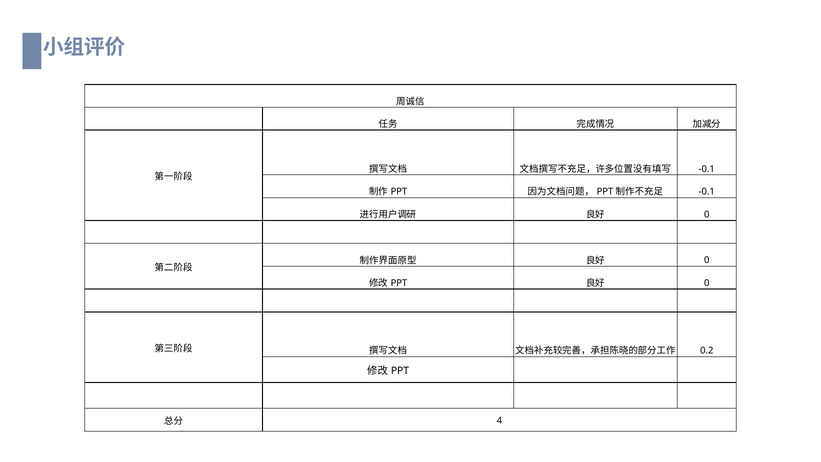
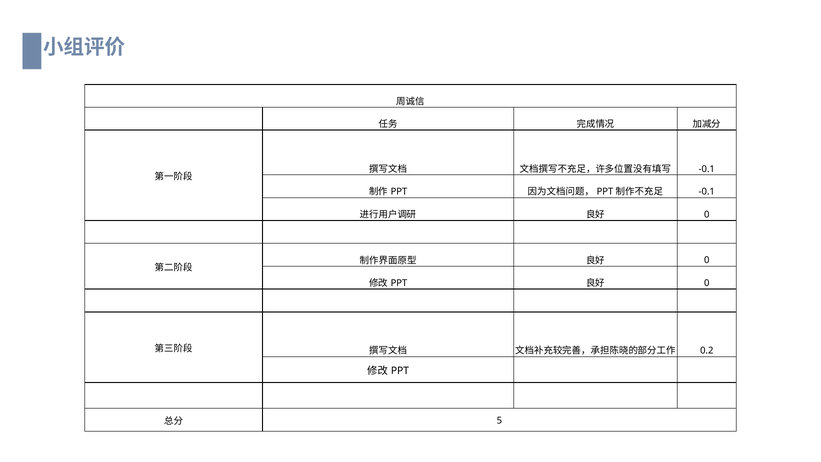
4: 4 -> 5
